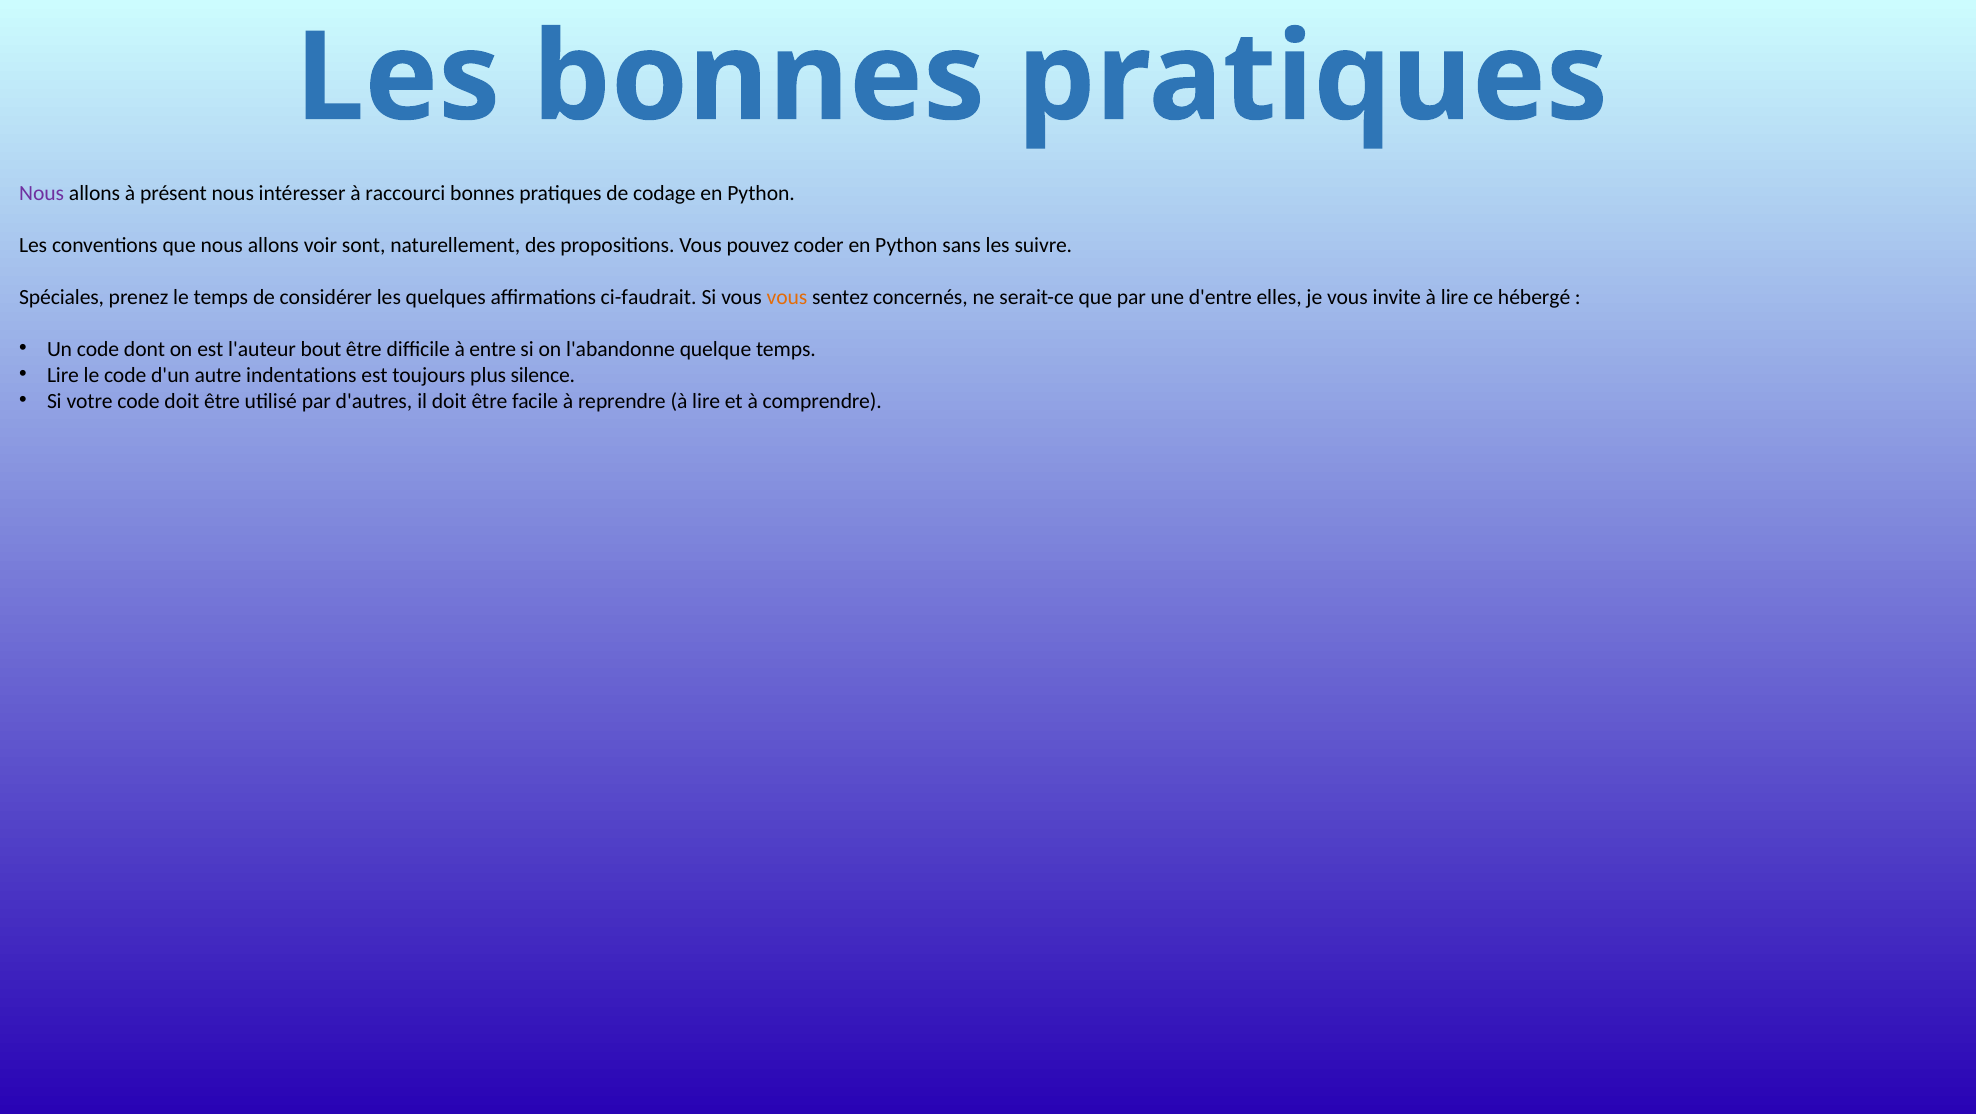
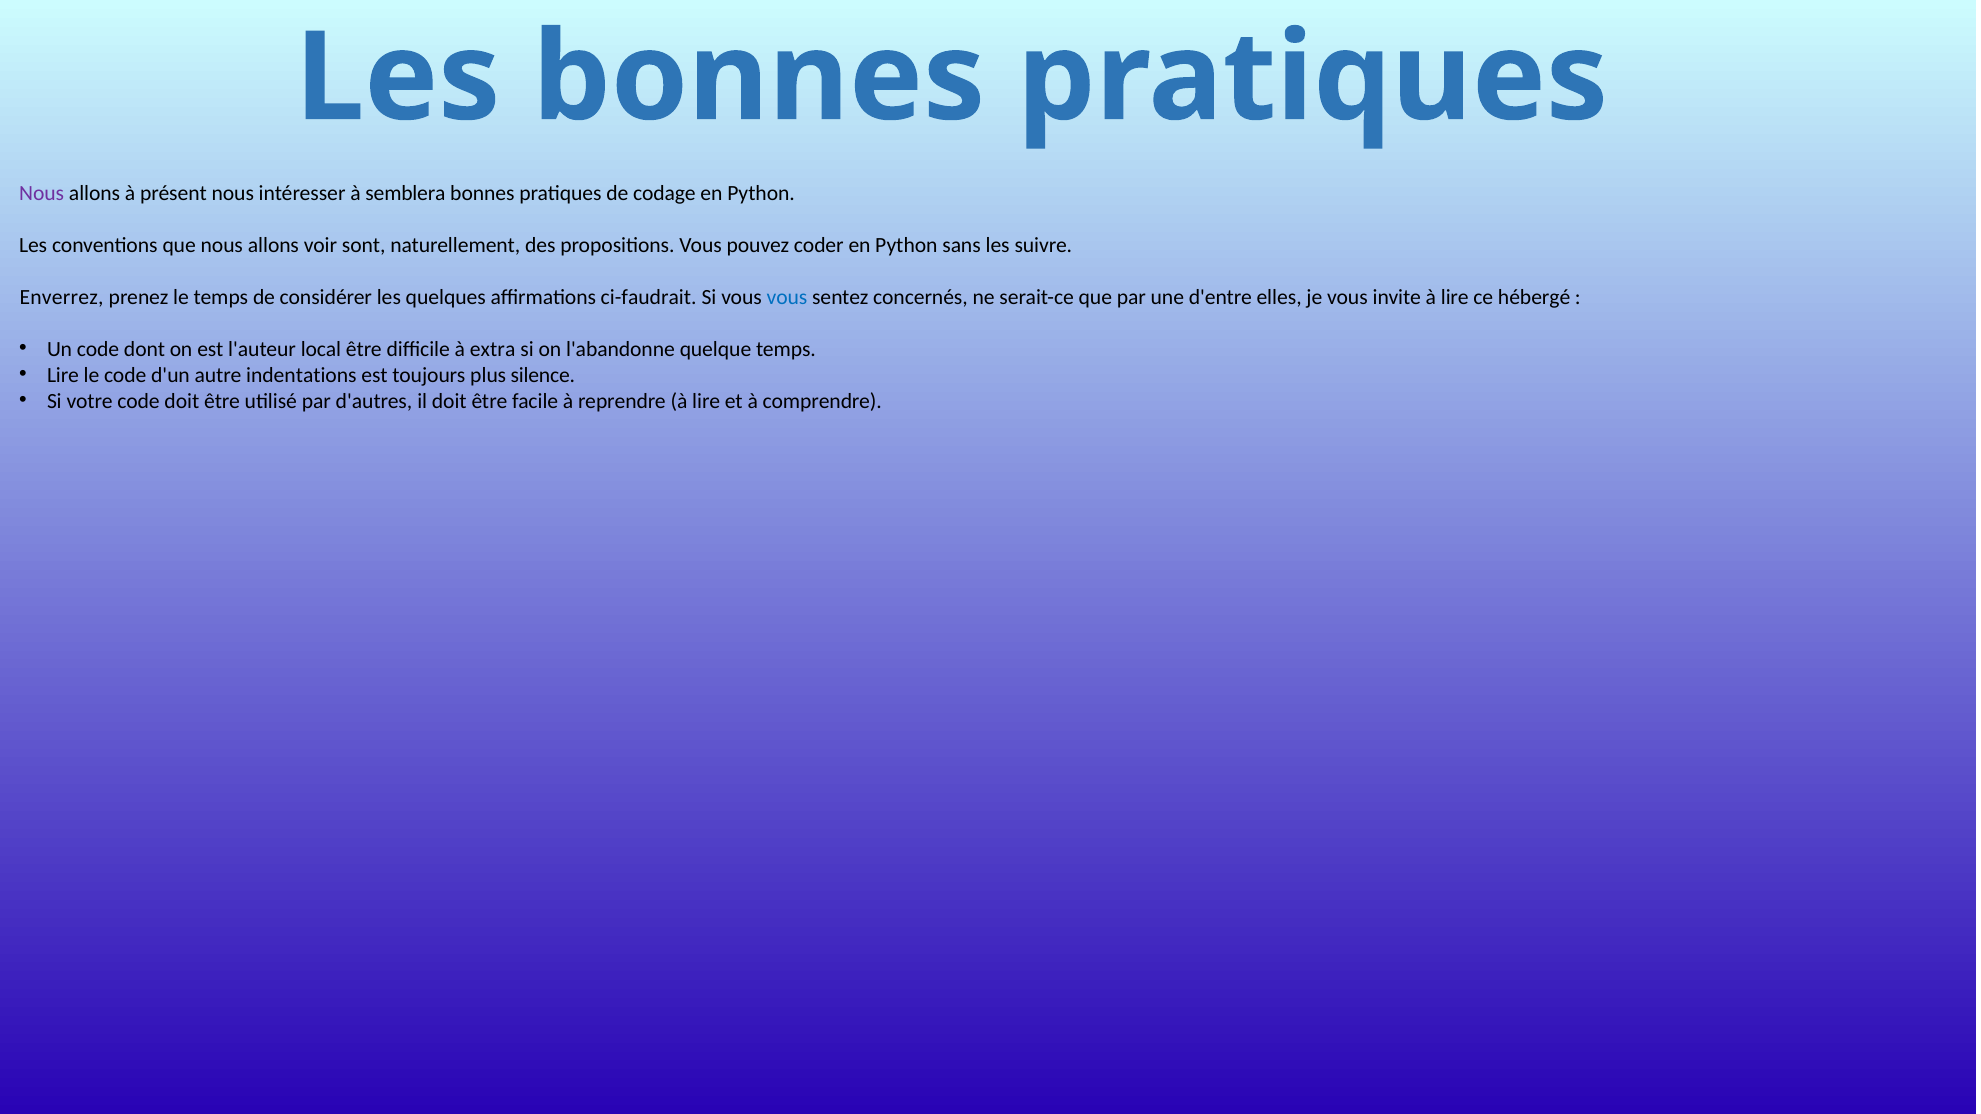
raccourci: raccourci -> semblera
Spéciales: Spéciales -> Enverrez
vous at (787, 297) colour: orange -> blue
bout: bout -> local
entre: entre -> extra
